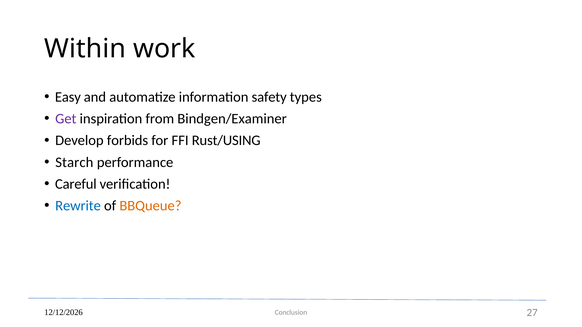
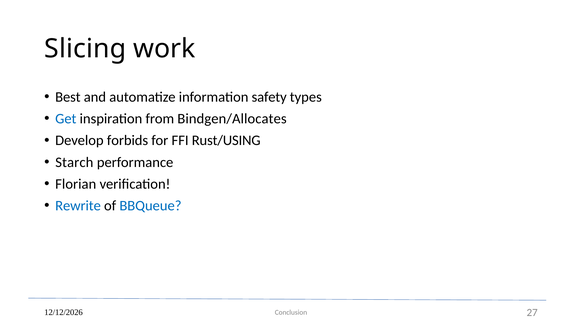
Within: Within -> Slicing
Easy: Easy -> Best
Get colour: purple -> blue
Bindgen/Examiner: Bindgen/Examiner -> Bindgen/Allocates
Careful: Careful -> Florian
BBQueue colour: orange -> blue
